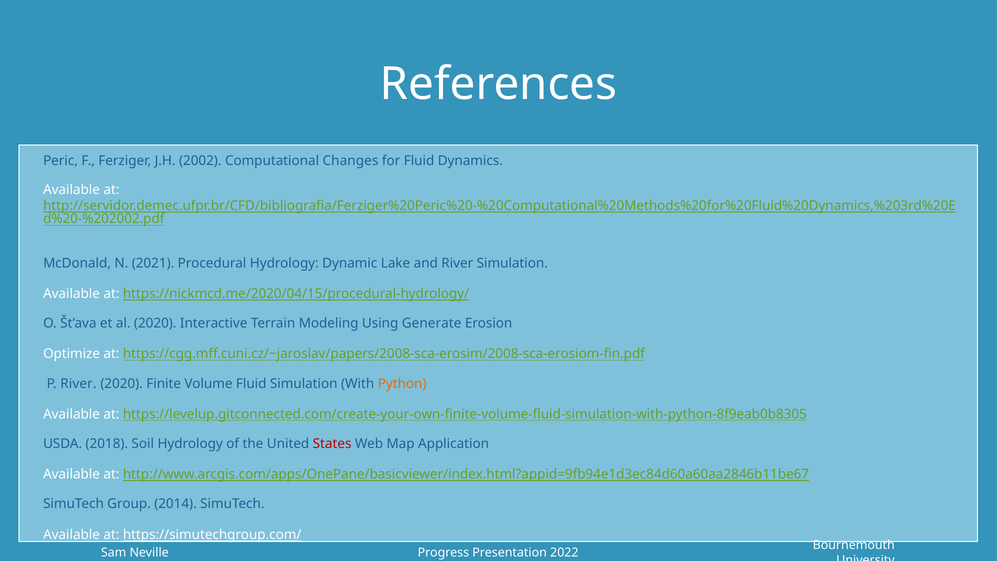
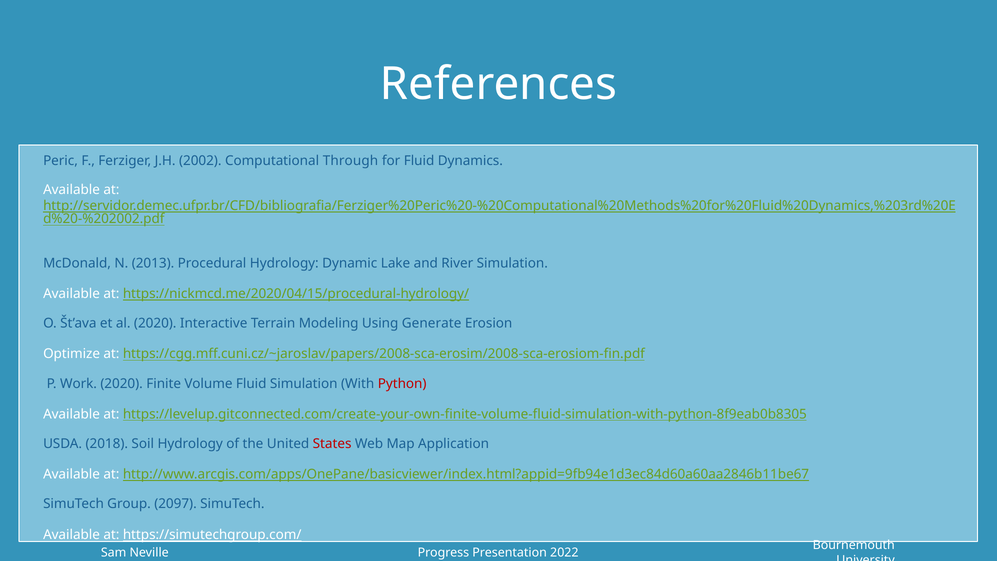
Changes: Changes -> Through
2021: 2021 -> 2013
P River: River -> Work
Python colour: orange -> red
2014: 2014 -> 2097
